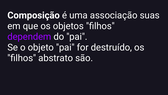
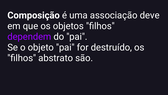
suas: suas -> deve
